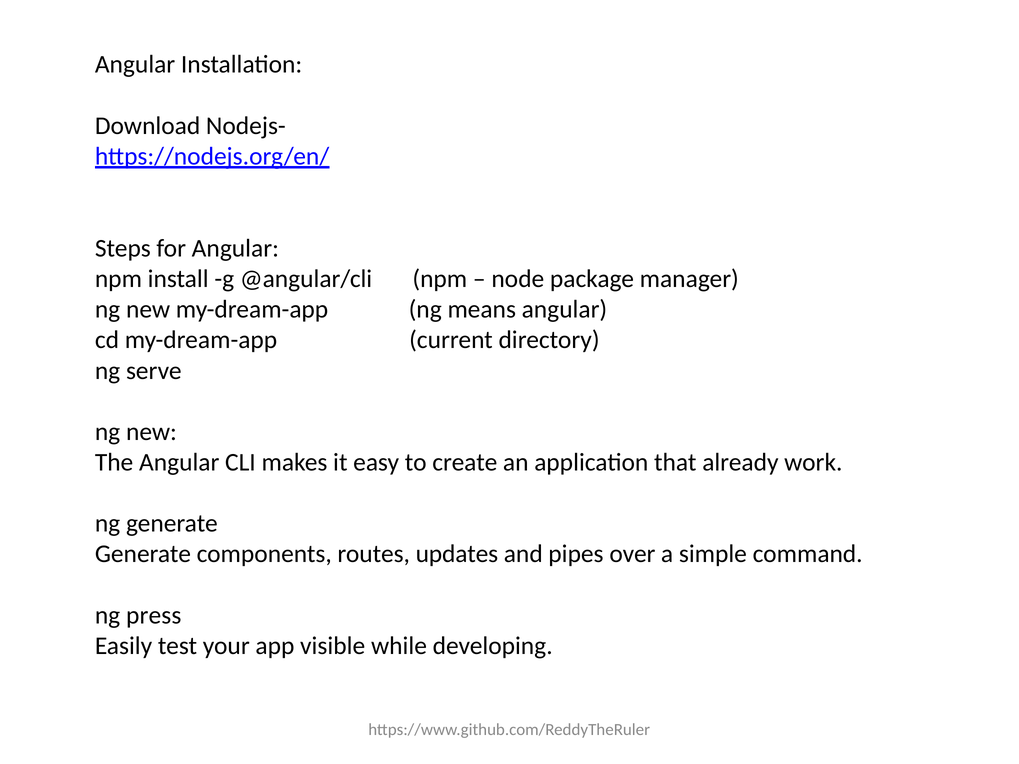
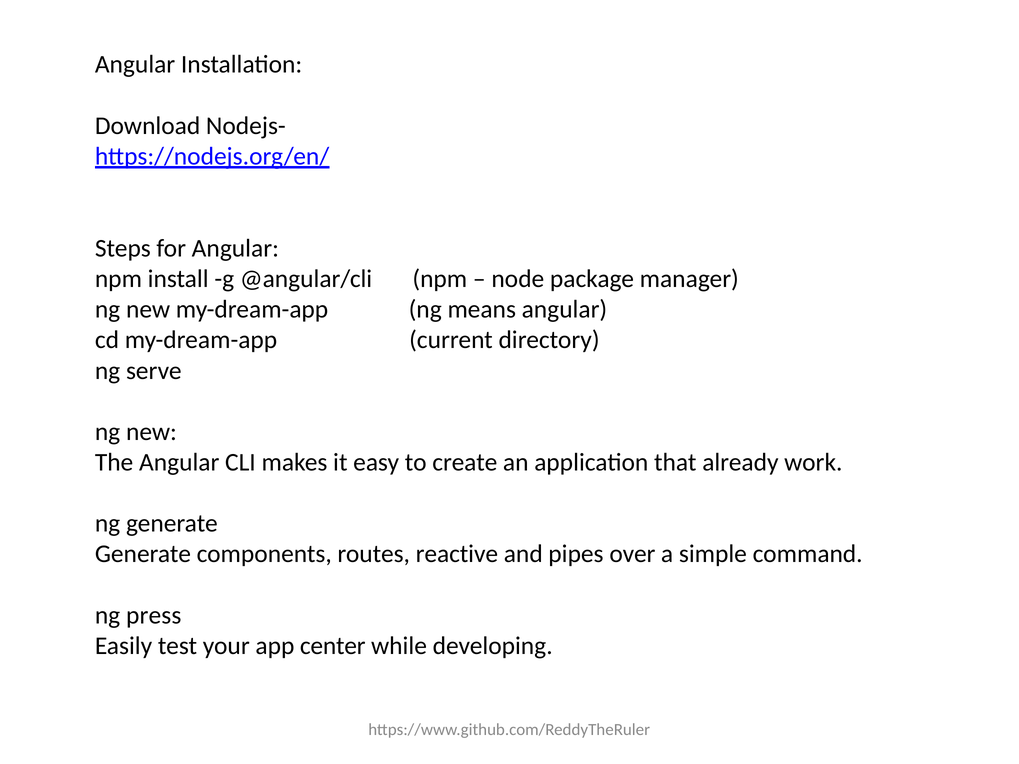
updates: updates -> reactive
visible: visible -> center
